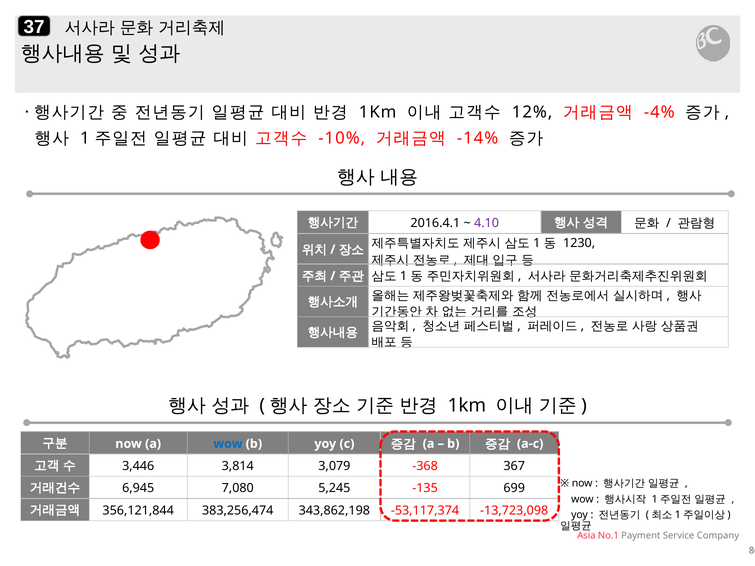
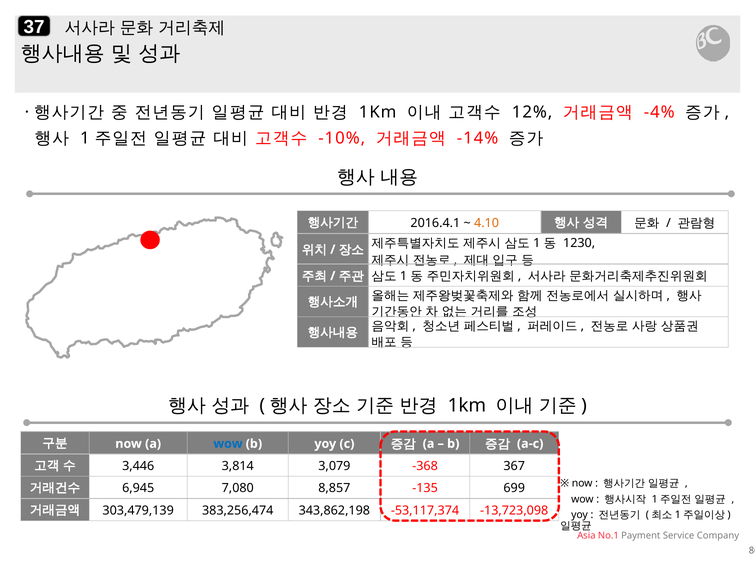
4.10 colour: purple -> orange
5,245: 5,245 -> 8,857
356,121,844: 356,121,844 -> 303,479,139
